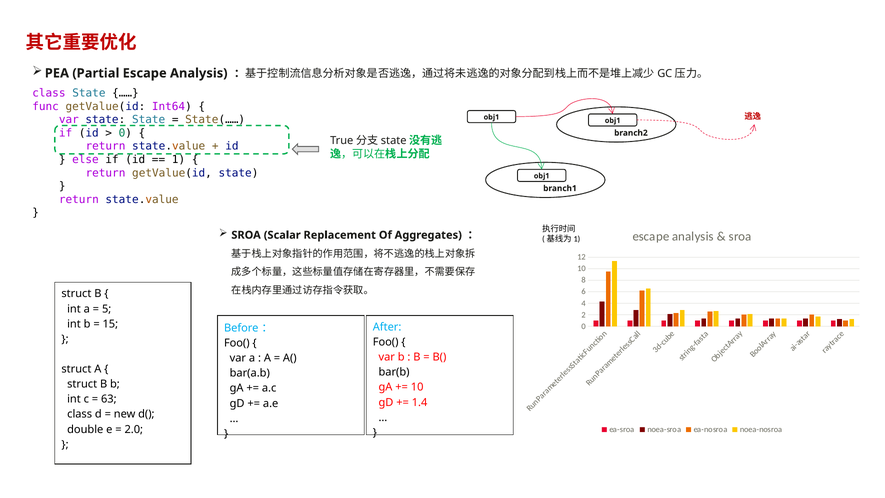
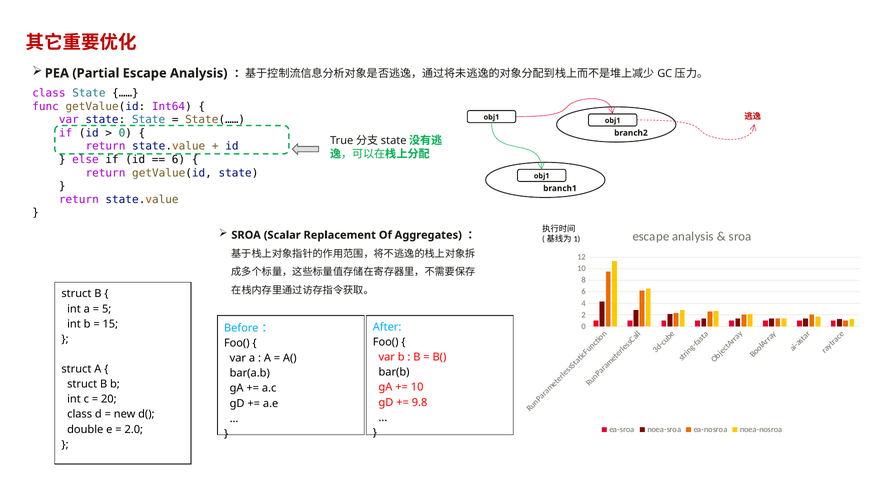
1 at (179, 160): 1 -> 6
63: 63 -> 20
1.4: 1.4 -> 9.8
